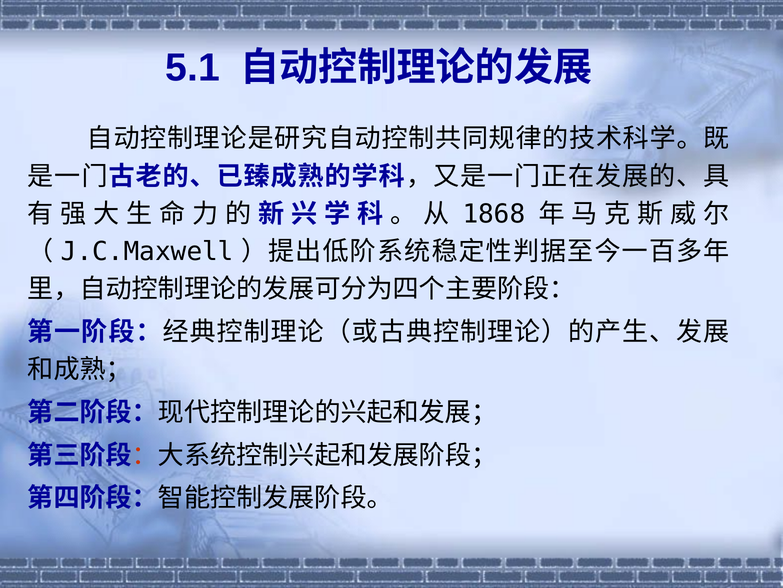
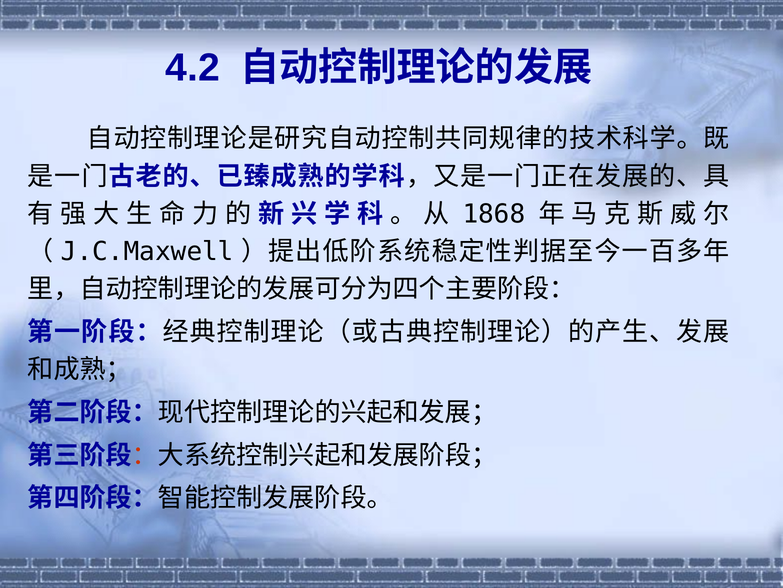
5.1: 5.1 -> 4.2
